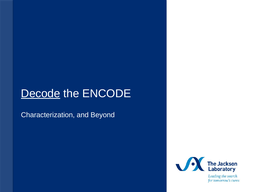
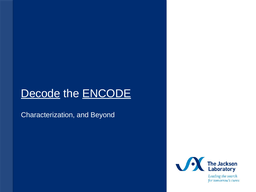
ENCODE underline: none -> present
